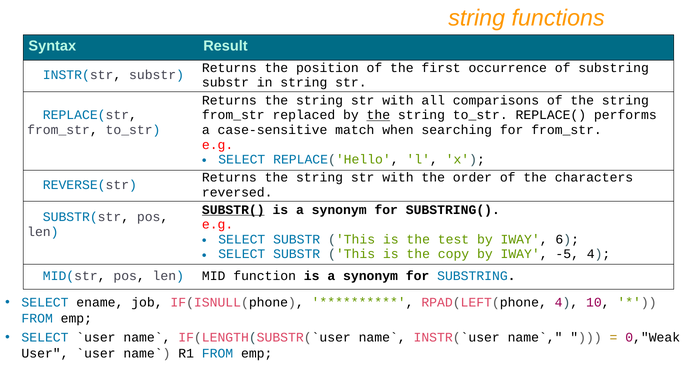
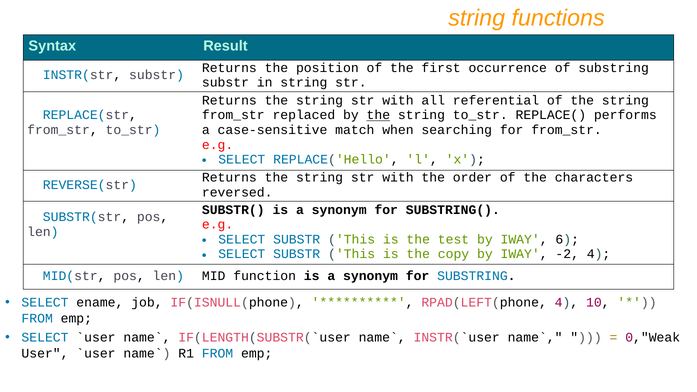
comparisons: comparisons -> referential
SUBSTR( underline: present -> none
-5: -5 -> -2
